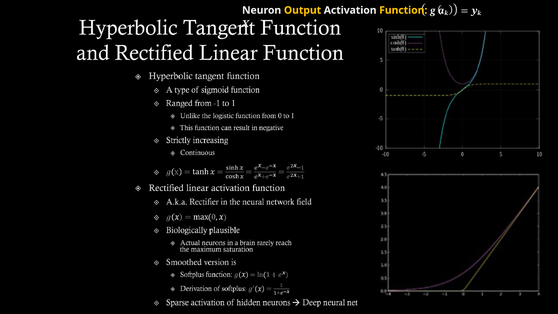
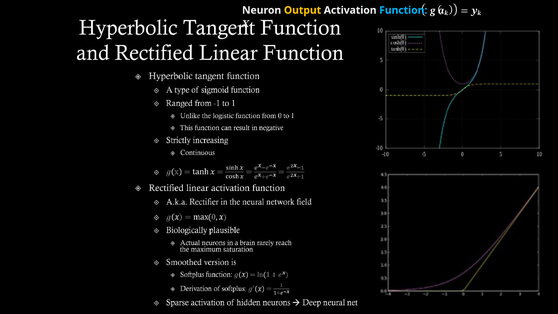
Function colour: yellow -> light blue
